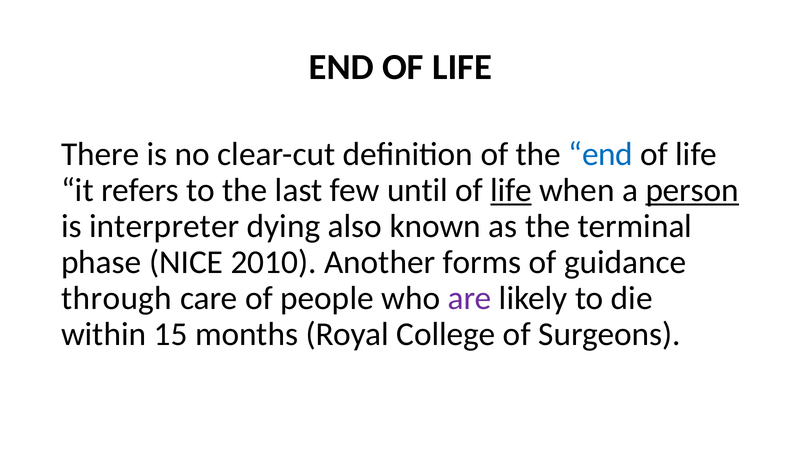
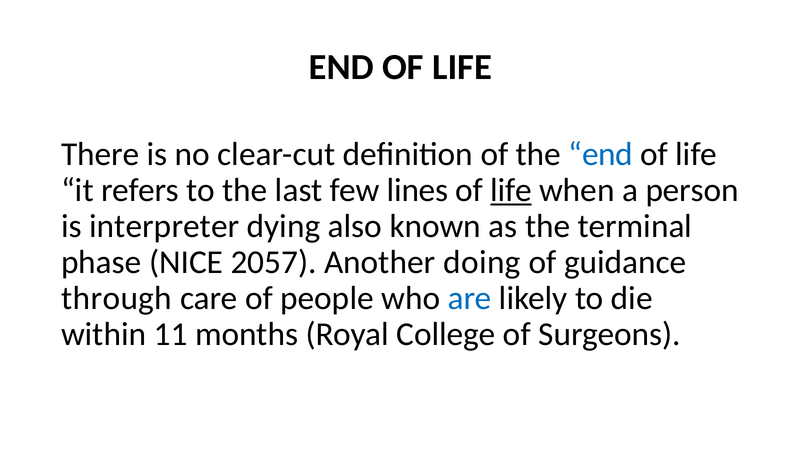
until: until -> lines
person underline: present -> none
2010: 2010 -> 2057
forms: forms -> doing
are colour: purple -> blue
15: 15 -> 11
